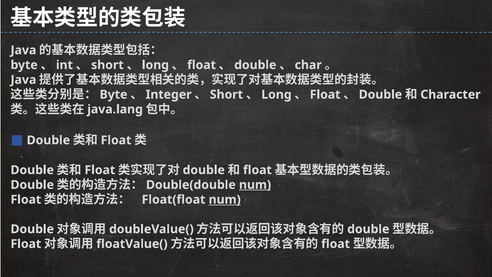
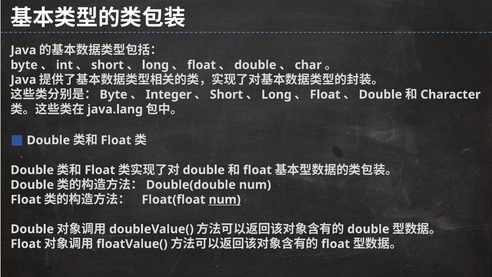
num at (255, 185) underline: present -> none
